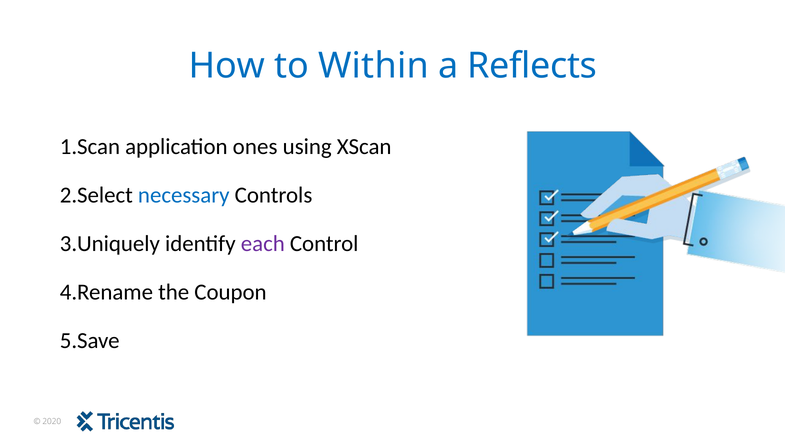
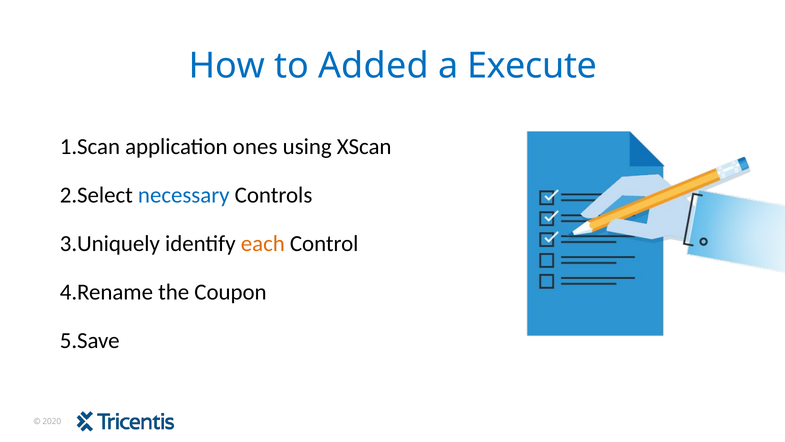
Within: Within -> Added
Reflects: Reflects -> Execute
each colour: purple -> orange
